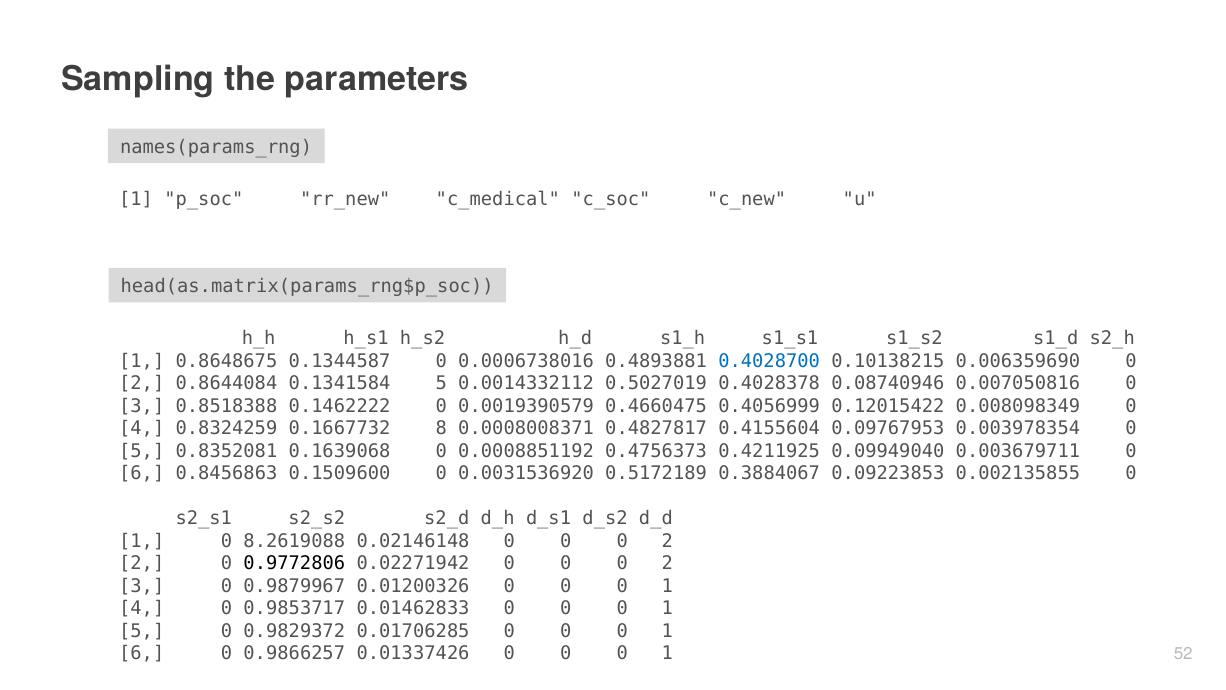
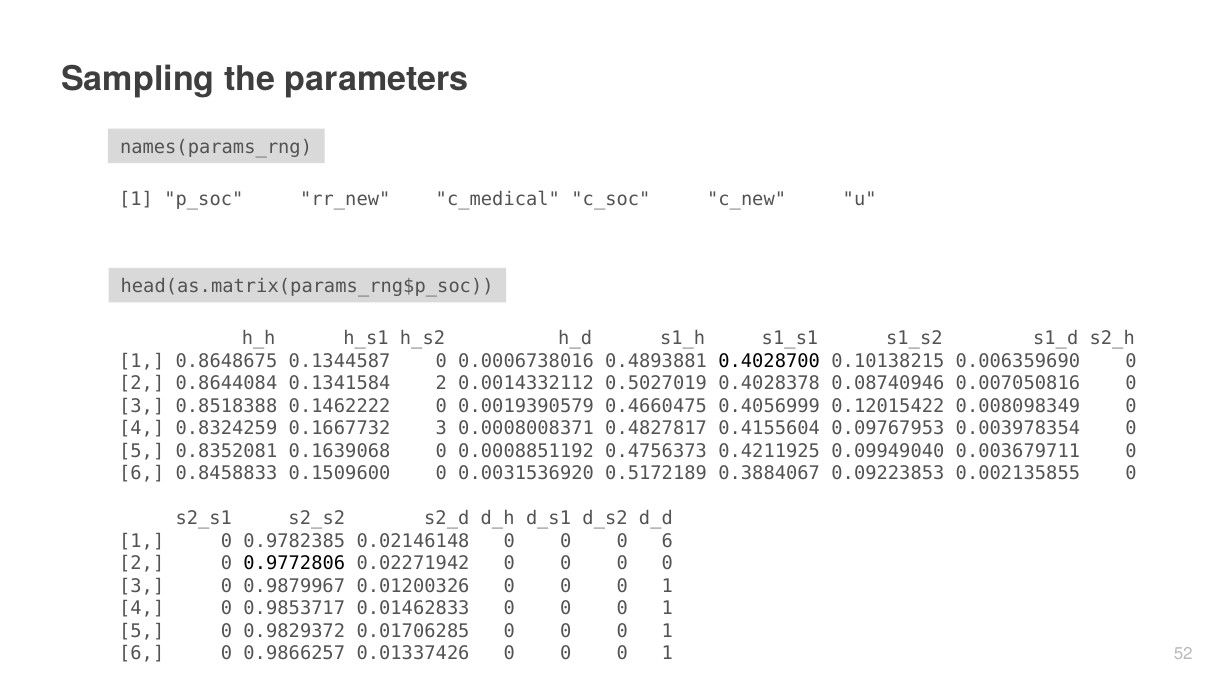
0.4028700 colour: blue -> black
0.1341584 5: 5 -> 2
0.1667732 8: 8 -> 3
0.8456863: 0.8456863 -> 0.8458833
8.2619088: 8.2619088 -> 0.9782385
2 at (667, 541): 2 -> 6
2 at (667, 563): 2 -> 0
